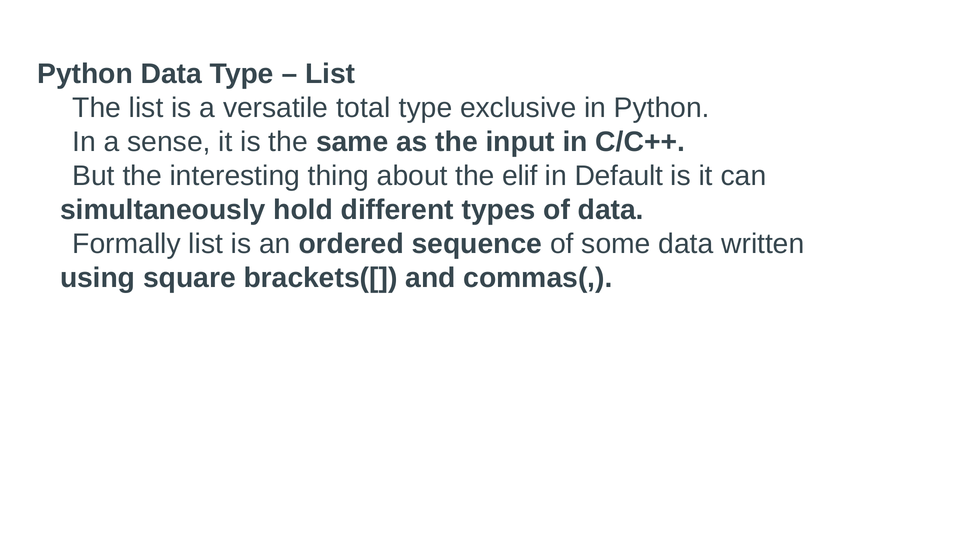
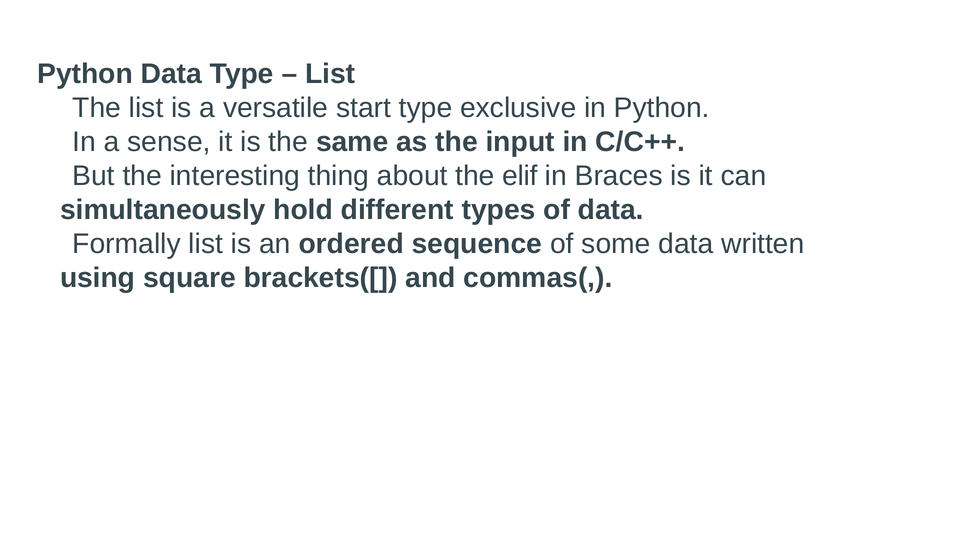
total: total -> start
Default: Default -> Braces
